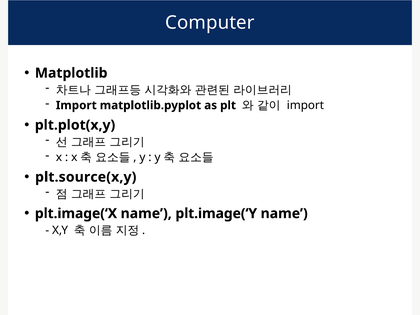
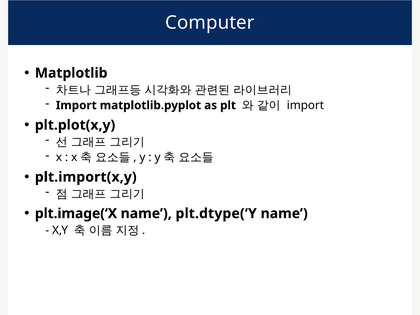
plt.source(x,y: plt.source(x,y -> plt.import(x,y
plt.image(‘Y: plt.image(‘Y -> plt.dtype(‘Y
